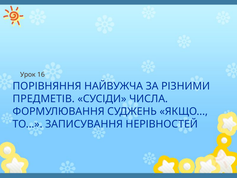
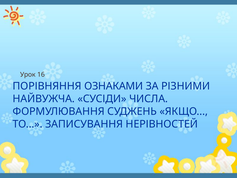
НАЙВУЖЧА: НАЙВУЖЧА -> ОЗНАКАМИ
ПРЕДМЕТІВ: ПРЕДМЕТІВ -> НАЙВУЖЧА
